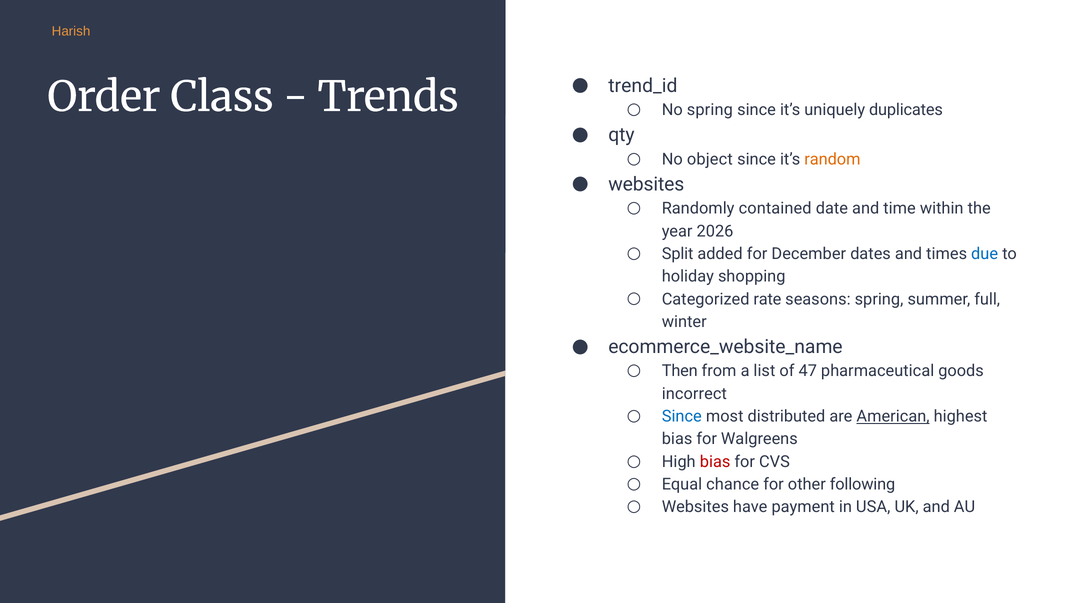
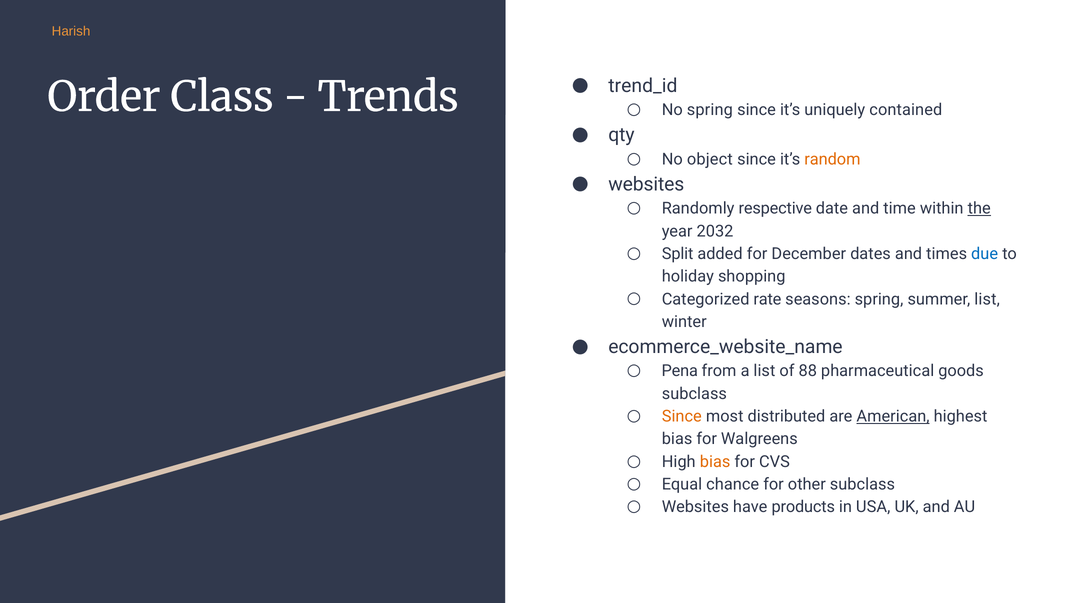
duplicates: duplicates -> contained
contained: contained -> respective
the underline: none -> present
2026: 2026 -> 2032
summer full: full -> list
Then: Then -> Pena
47: 47 -> 88
incorrect at (694, 393): incorrect -> subclass
Since at (682, 416) colour: blue -> orange
bias at (715, 461) colour: red -> orange
other following: following -> subclass
payment: payment -> products
